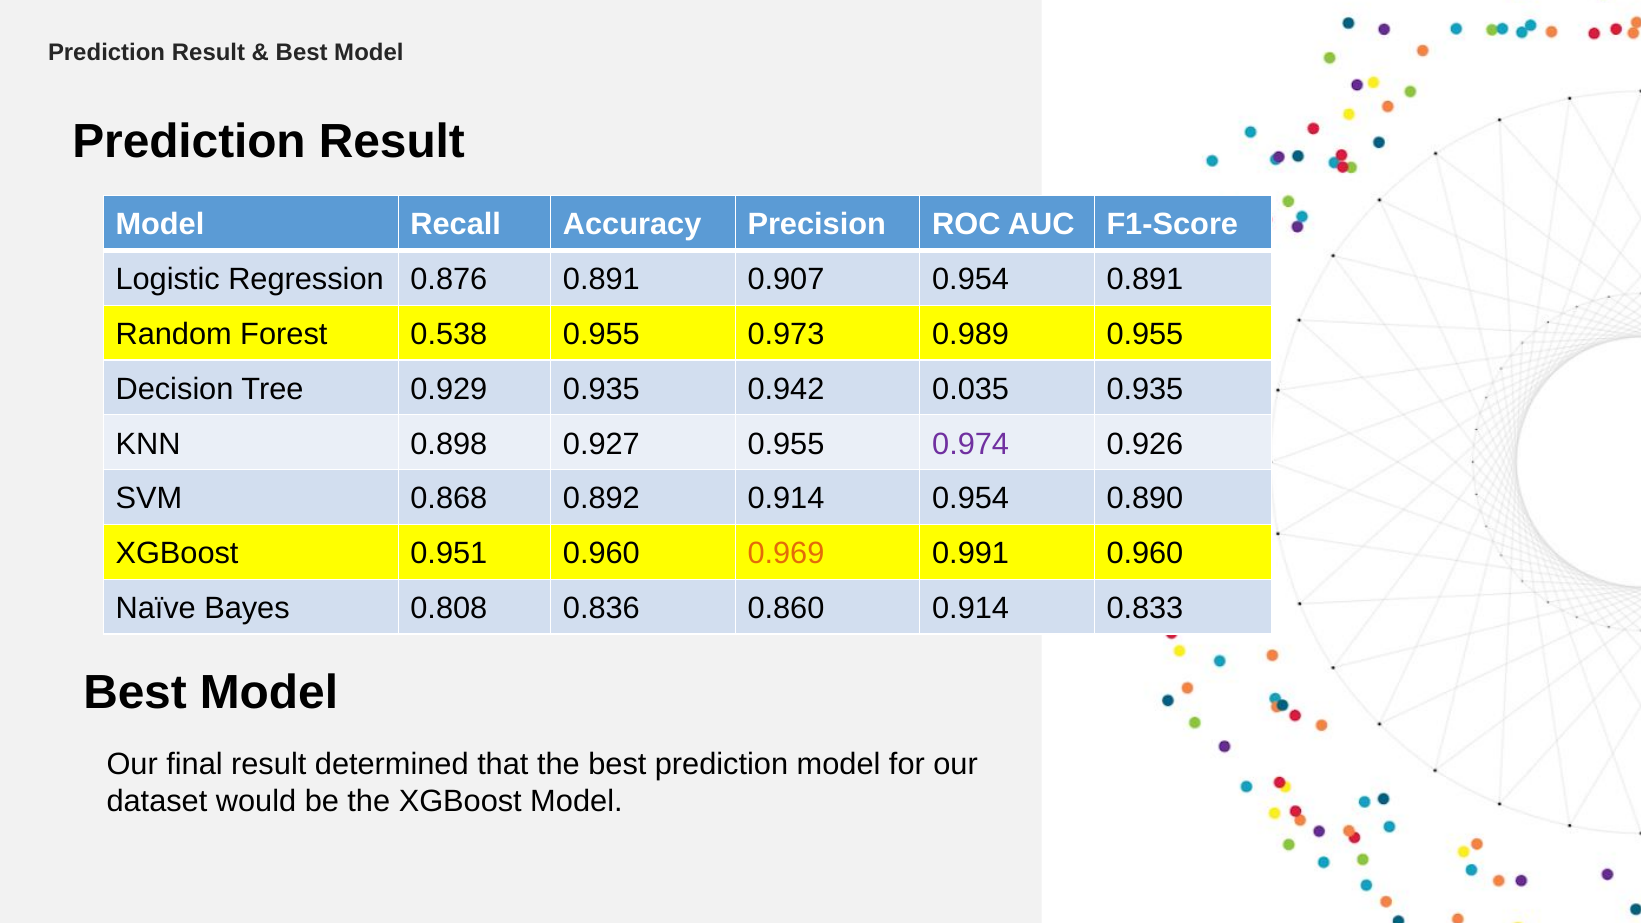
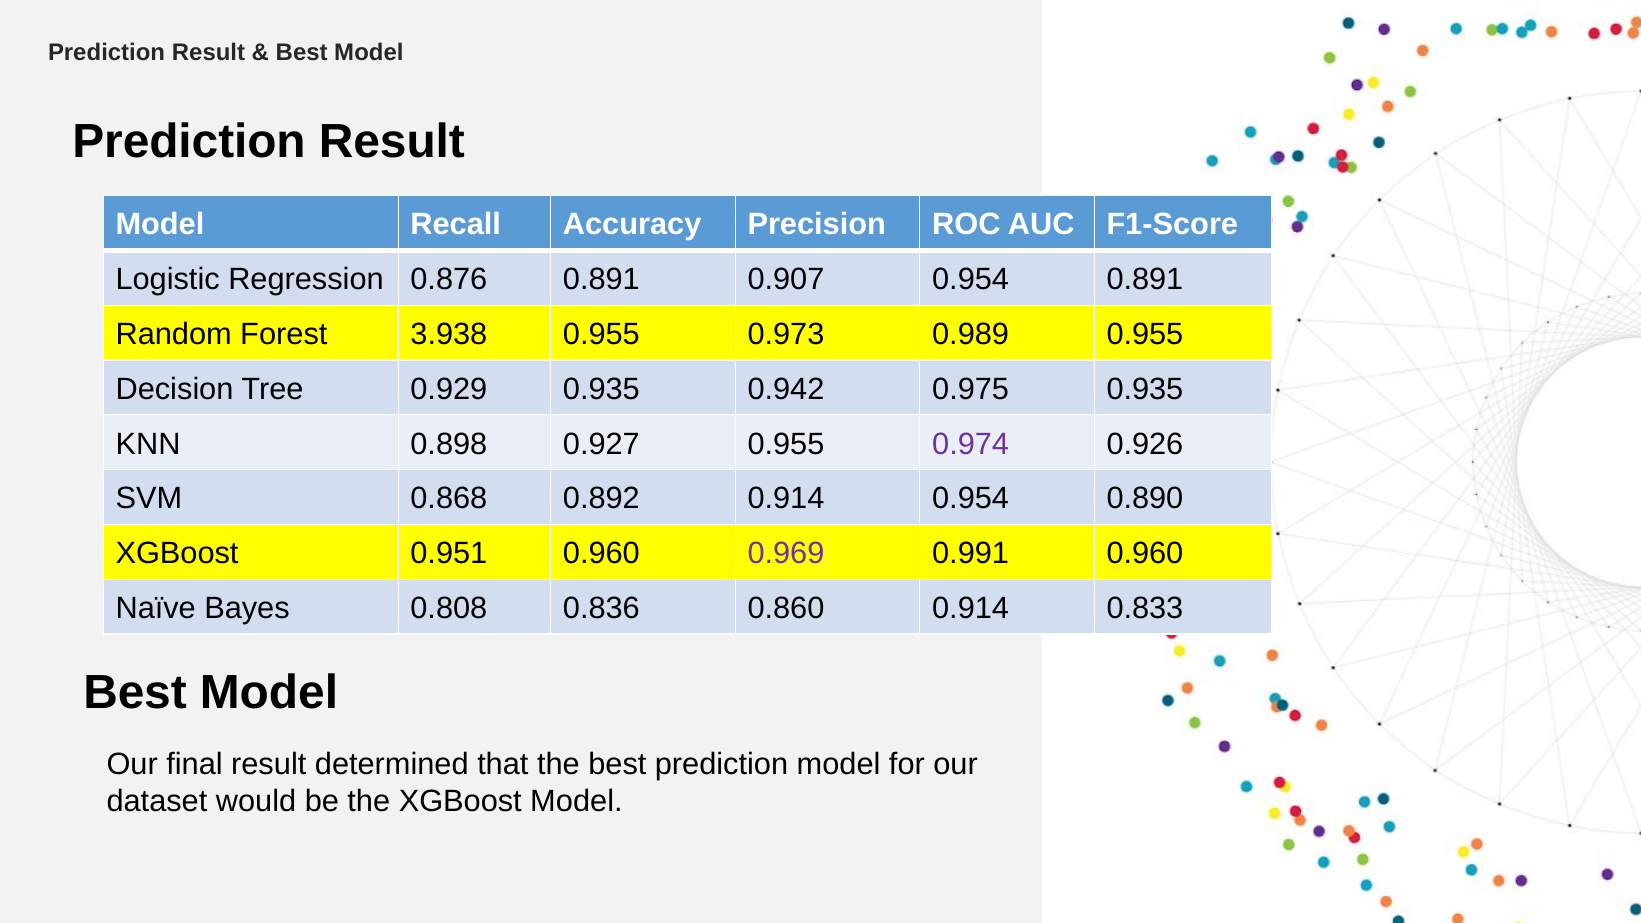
0.538: 0.538 -> 3.938
0.035: 0.035 -> 0.975
0.969 colour: orange -> purple
